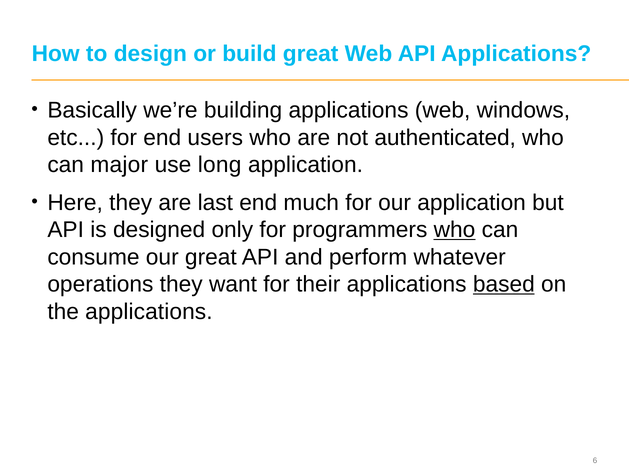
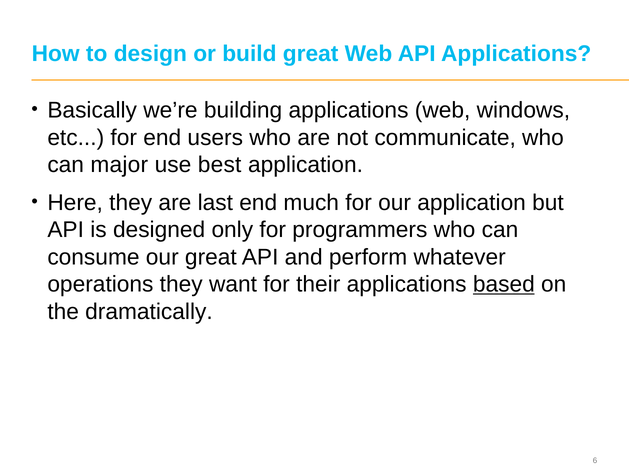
authenticated: authenticated -> communicate
long: long -> best
who at (455, 230) underline: present -> none
the applications: applications -> dramatically
